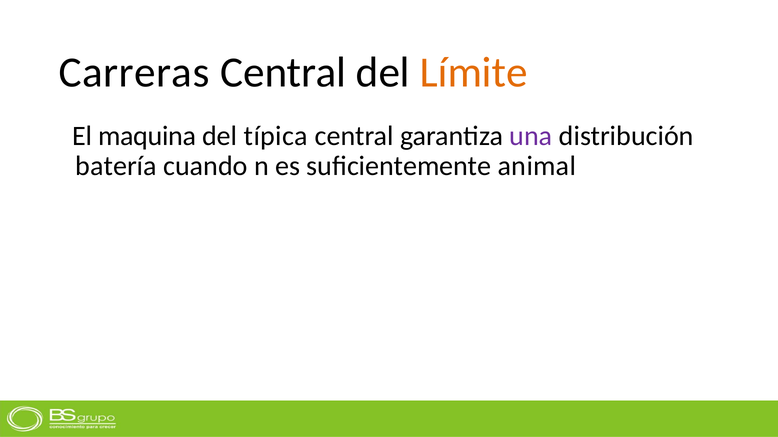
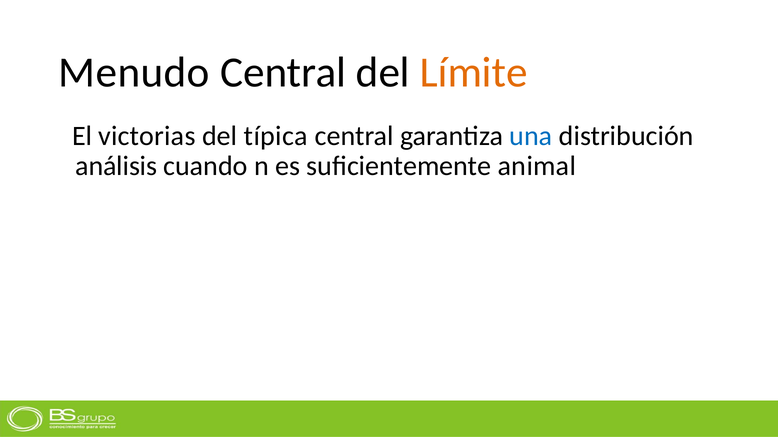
Carreras: Carreras -> Menudo
maquina: maquina -> victorias
una colour: purple -> blue
batería: batería -> análisis
